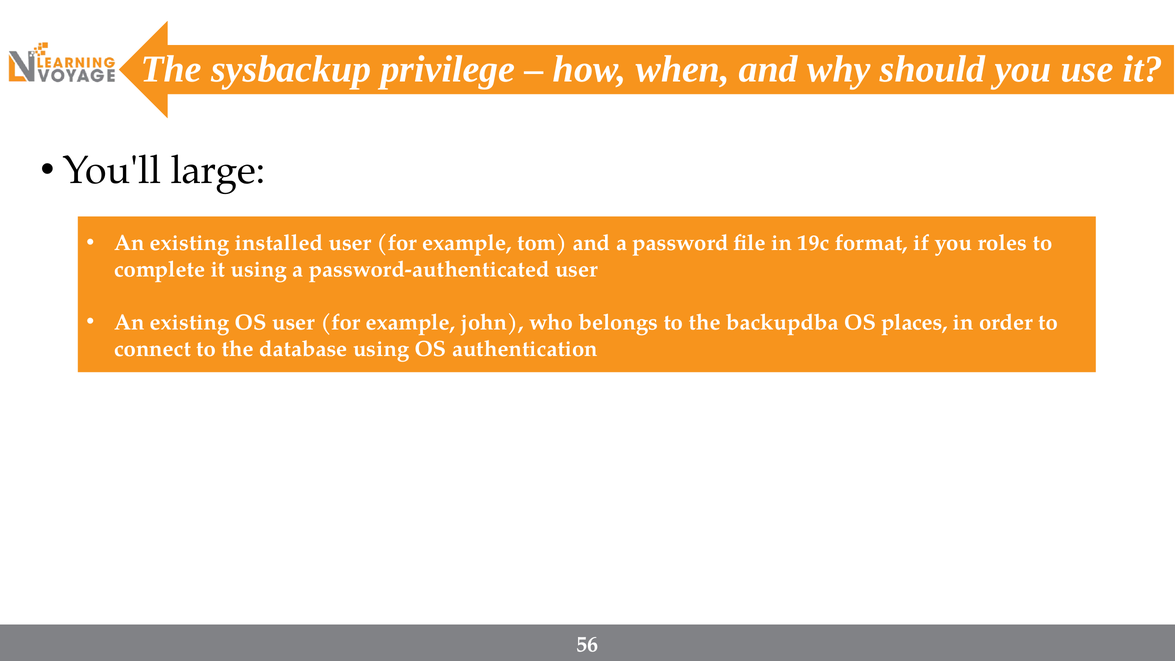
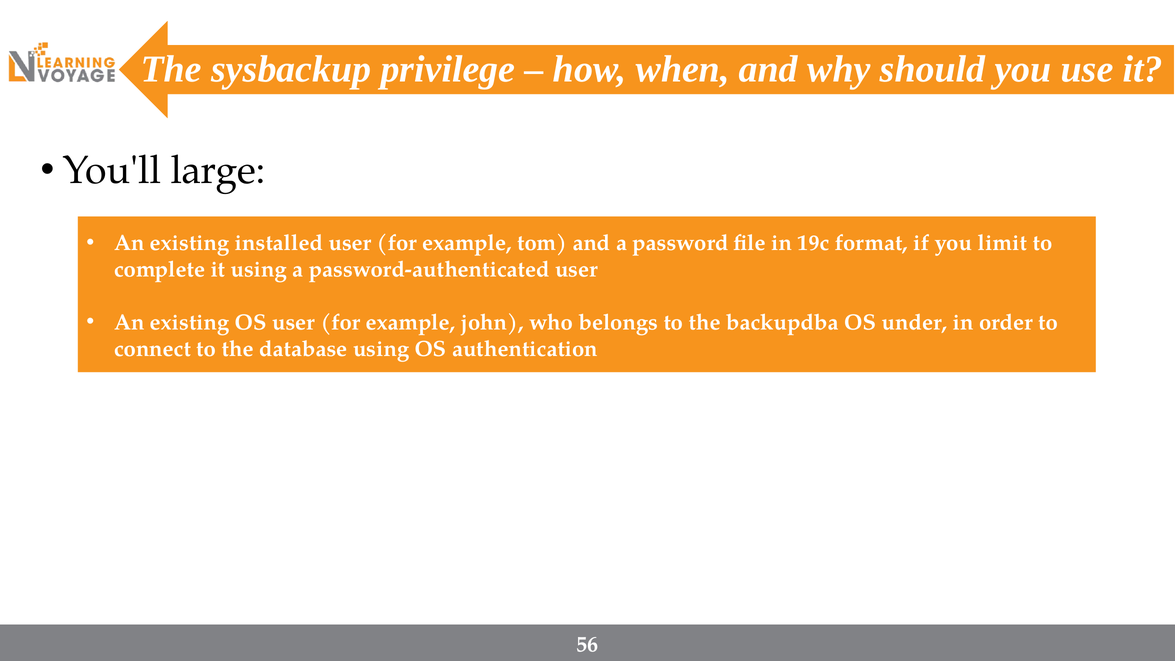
roles: roles -> limit
places: places -> under
